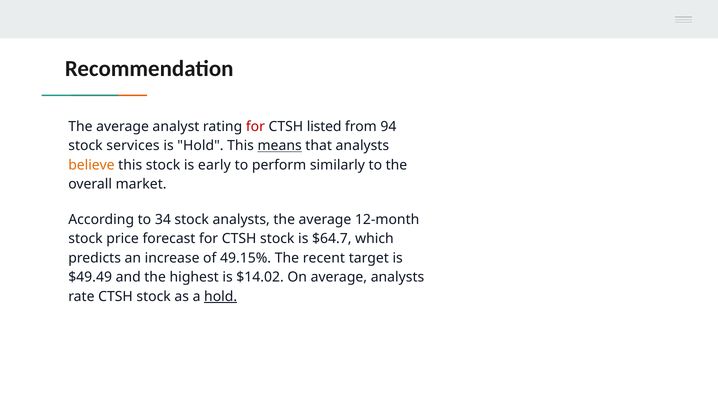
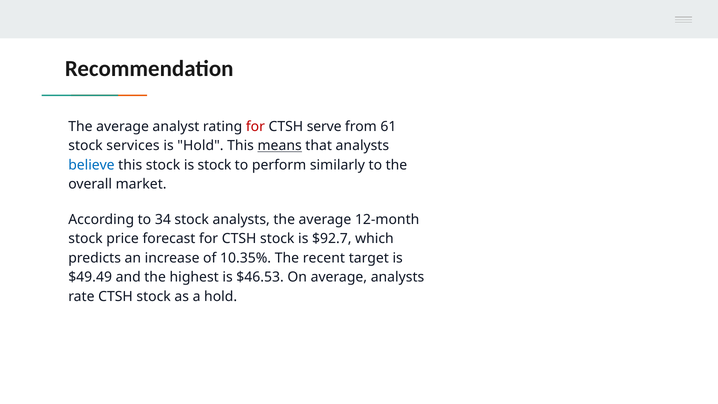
listed: listed -> serve
94: 94 -> 61
believe colour: orange -> blue
is early: early -> stock
$64.7: $64.7 -> $92.7
49.15%: 49.15% -> 10.35%
$14.02: $14.02 -> $46.53
hold at (221, 296) underline: present -> none
